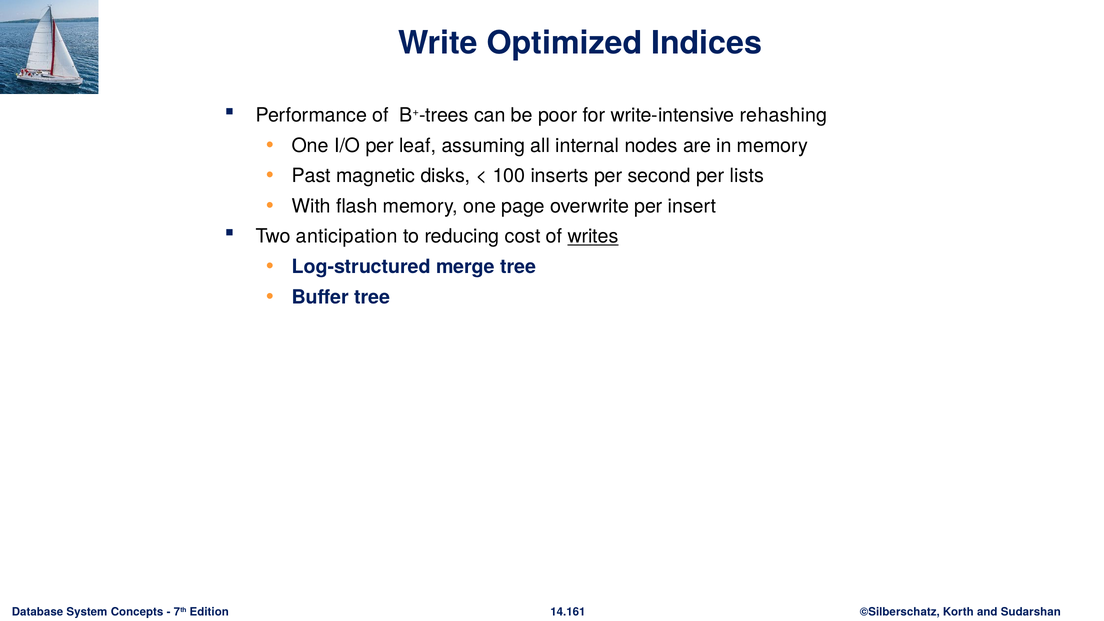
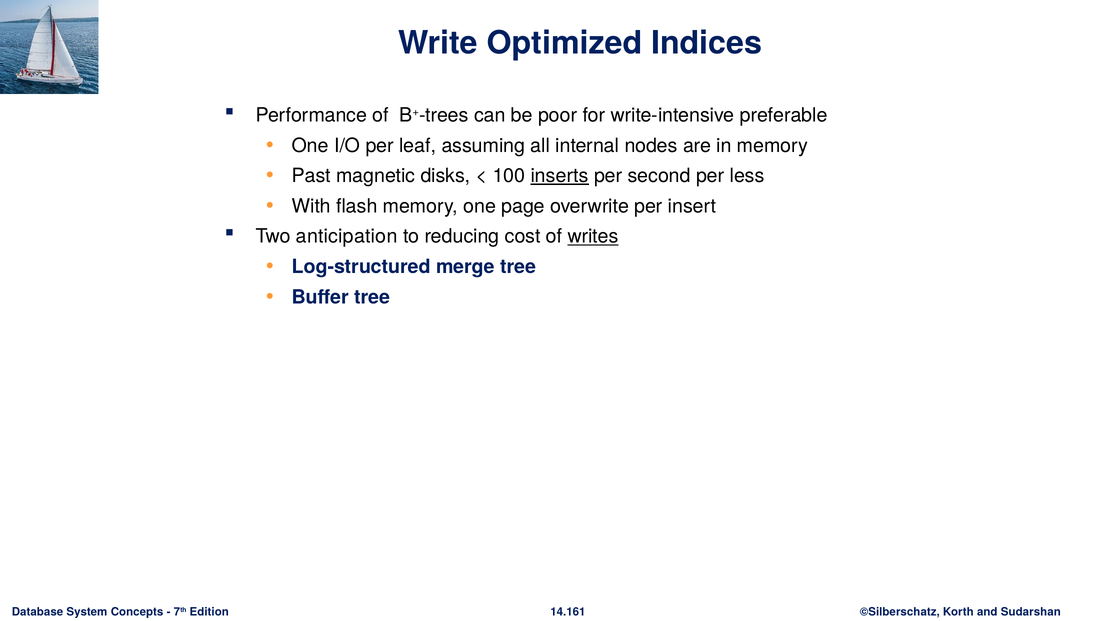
rehashing: rehashing -> preferable
inserts underline: none -> present
lists: lists -> less
